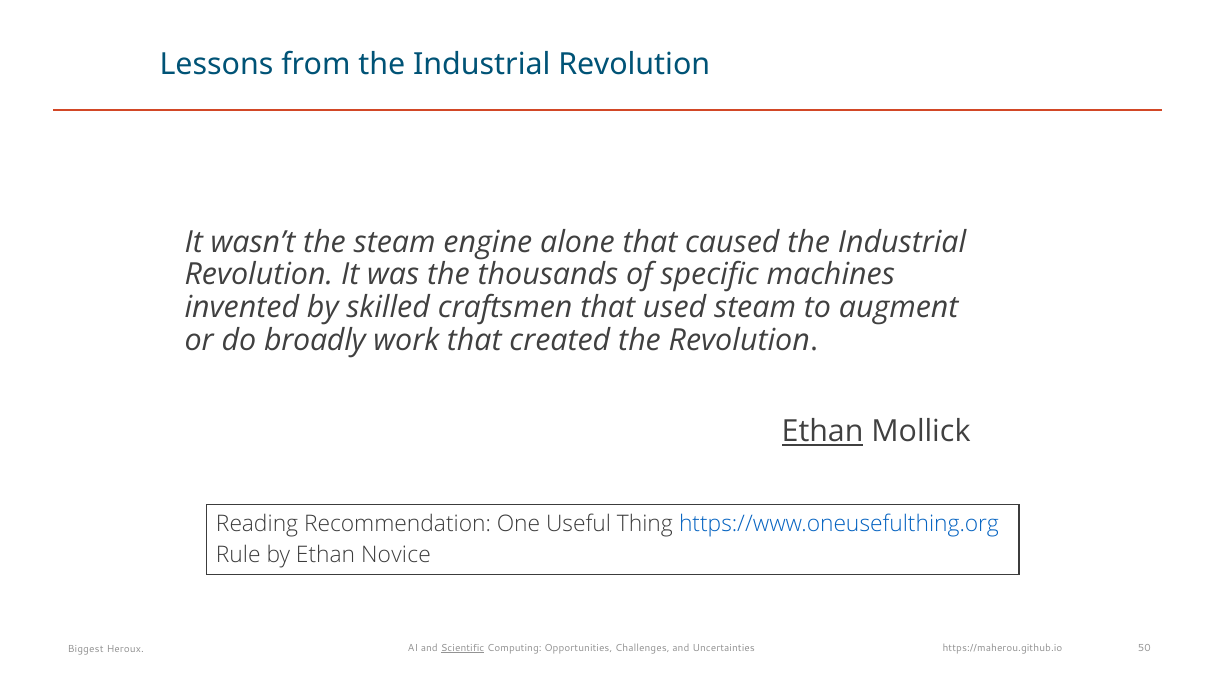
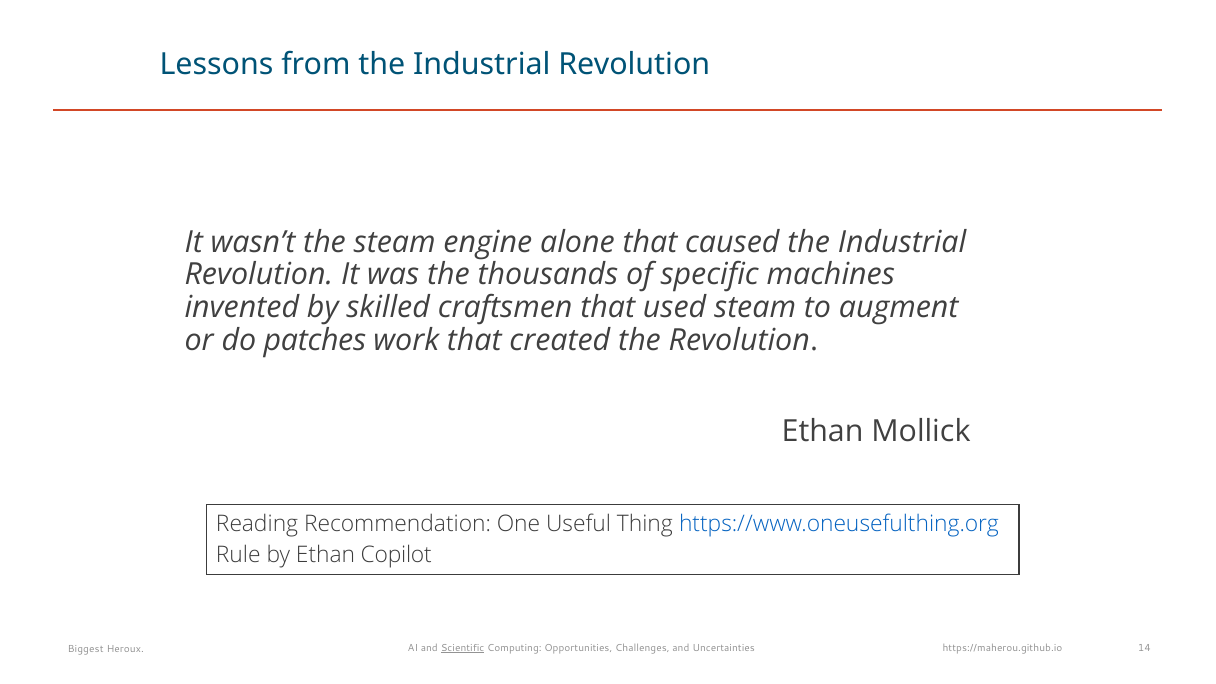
broadly: broadly -> patches
Ethan at (823, 432) underline: present -> none
Novice: Novice -> Copilot
50: 50 -> 14
